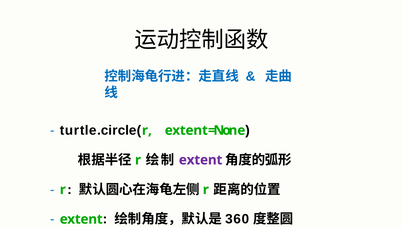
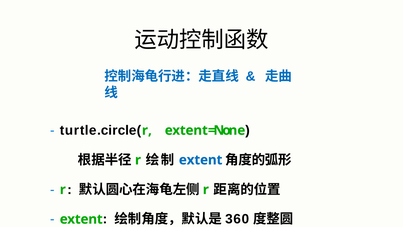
extent at (201, 160) colour: purple -> blue
